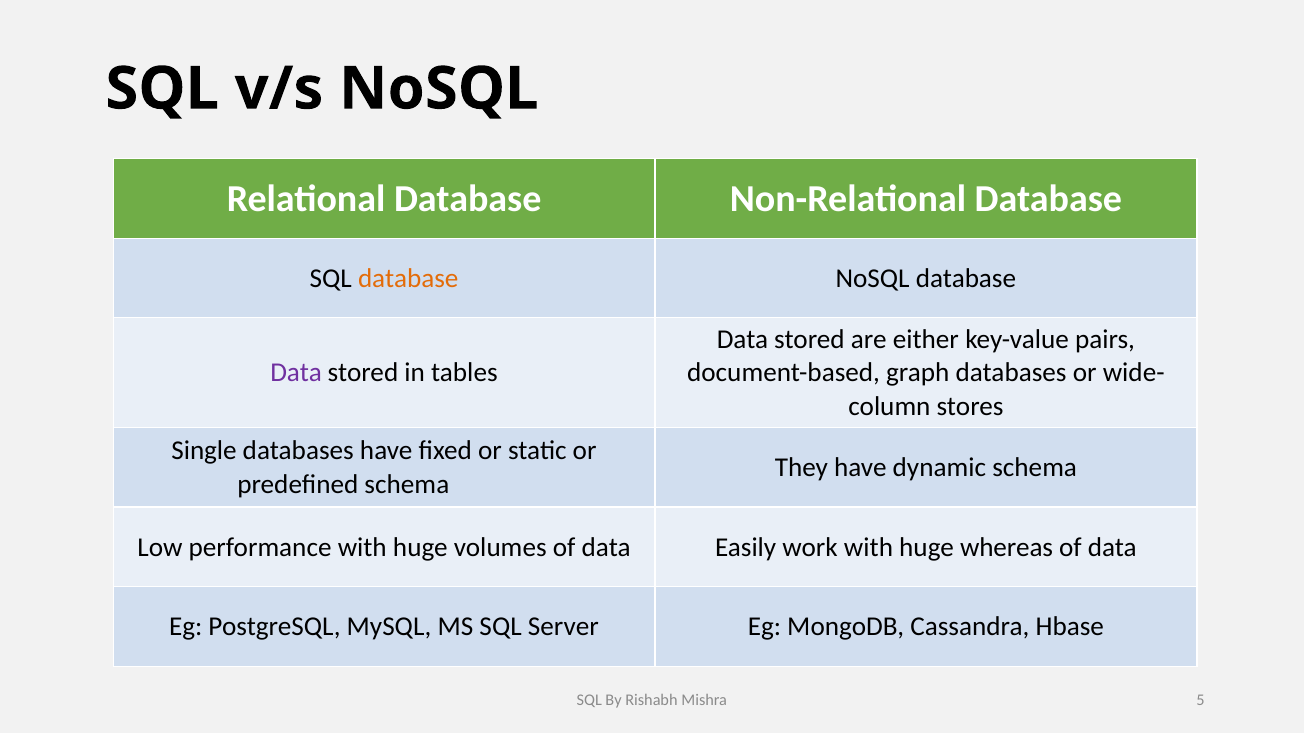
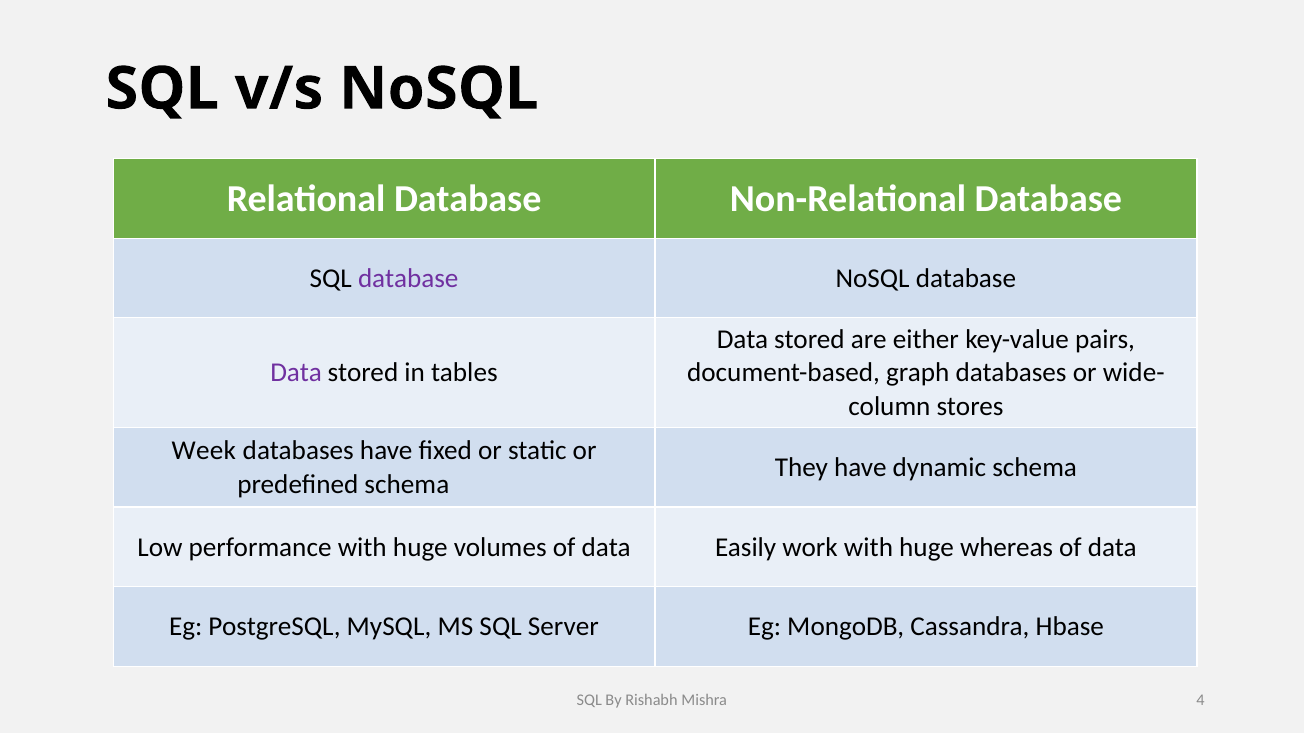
database at (408, 278) colour: orange -> purple
Single: Single -> Week
5: 5 -> 4
